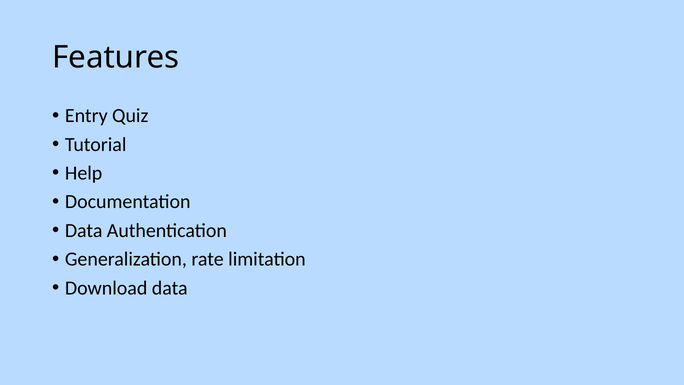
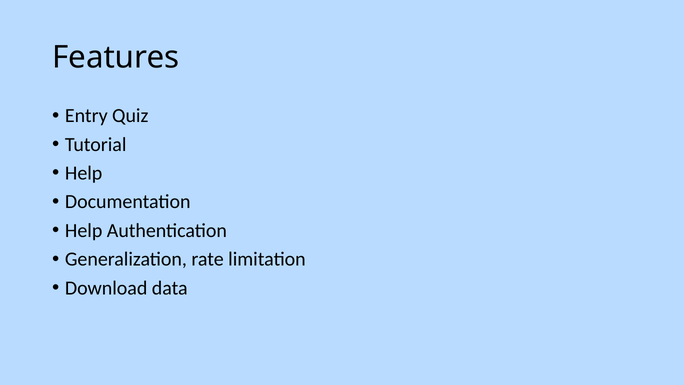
Data at (84, 230): Data -> Help
